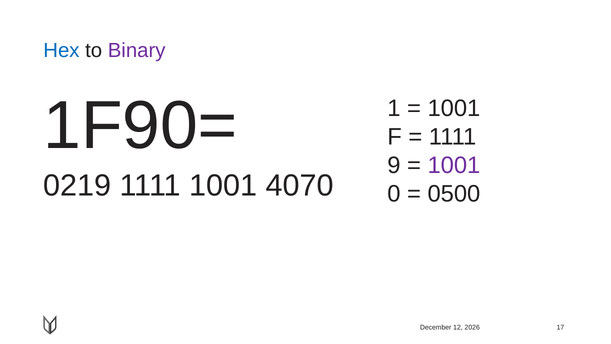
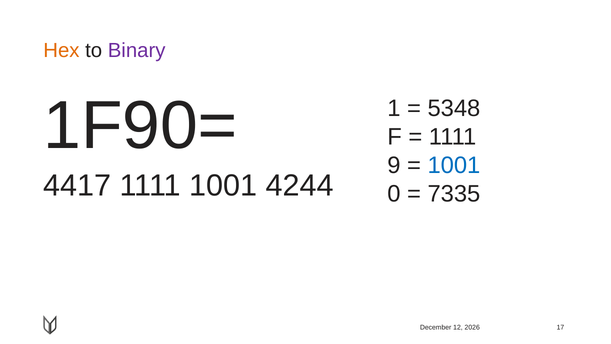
Hex colour: blue -> orange
1001 at (454, 108): 1001 -> 5348
1001 at (454, 165) colour: purple -> blue
0219: 0219 -> 4417
4070: 4070 -> 4244
0500: 0500 -> 7335
